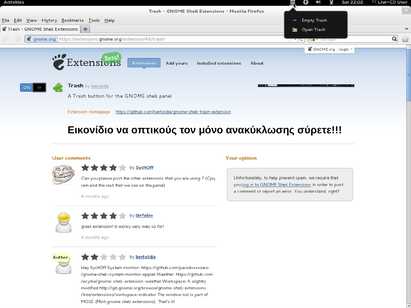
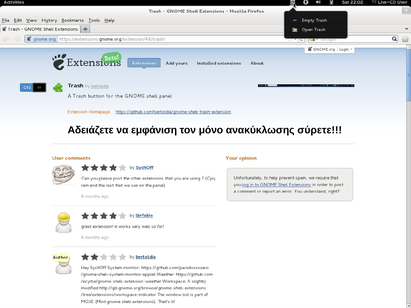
Εικονίδιο: Εικονίδιο -> Αδειάζετε
οπτικούς: οπτικούς -> εμφάνιση
